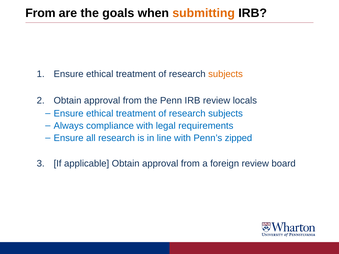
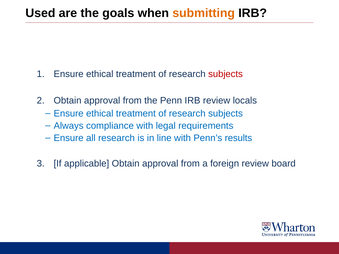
From at (40, 13): From -> Used
subjects at (225, 74) colour: orange -> red
zipped: zipped -> results
